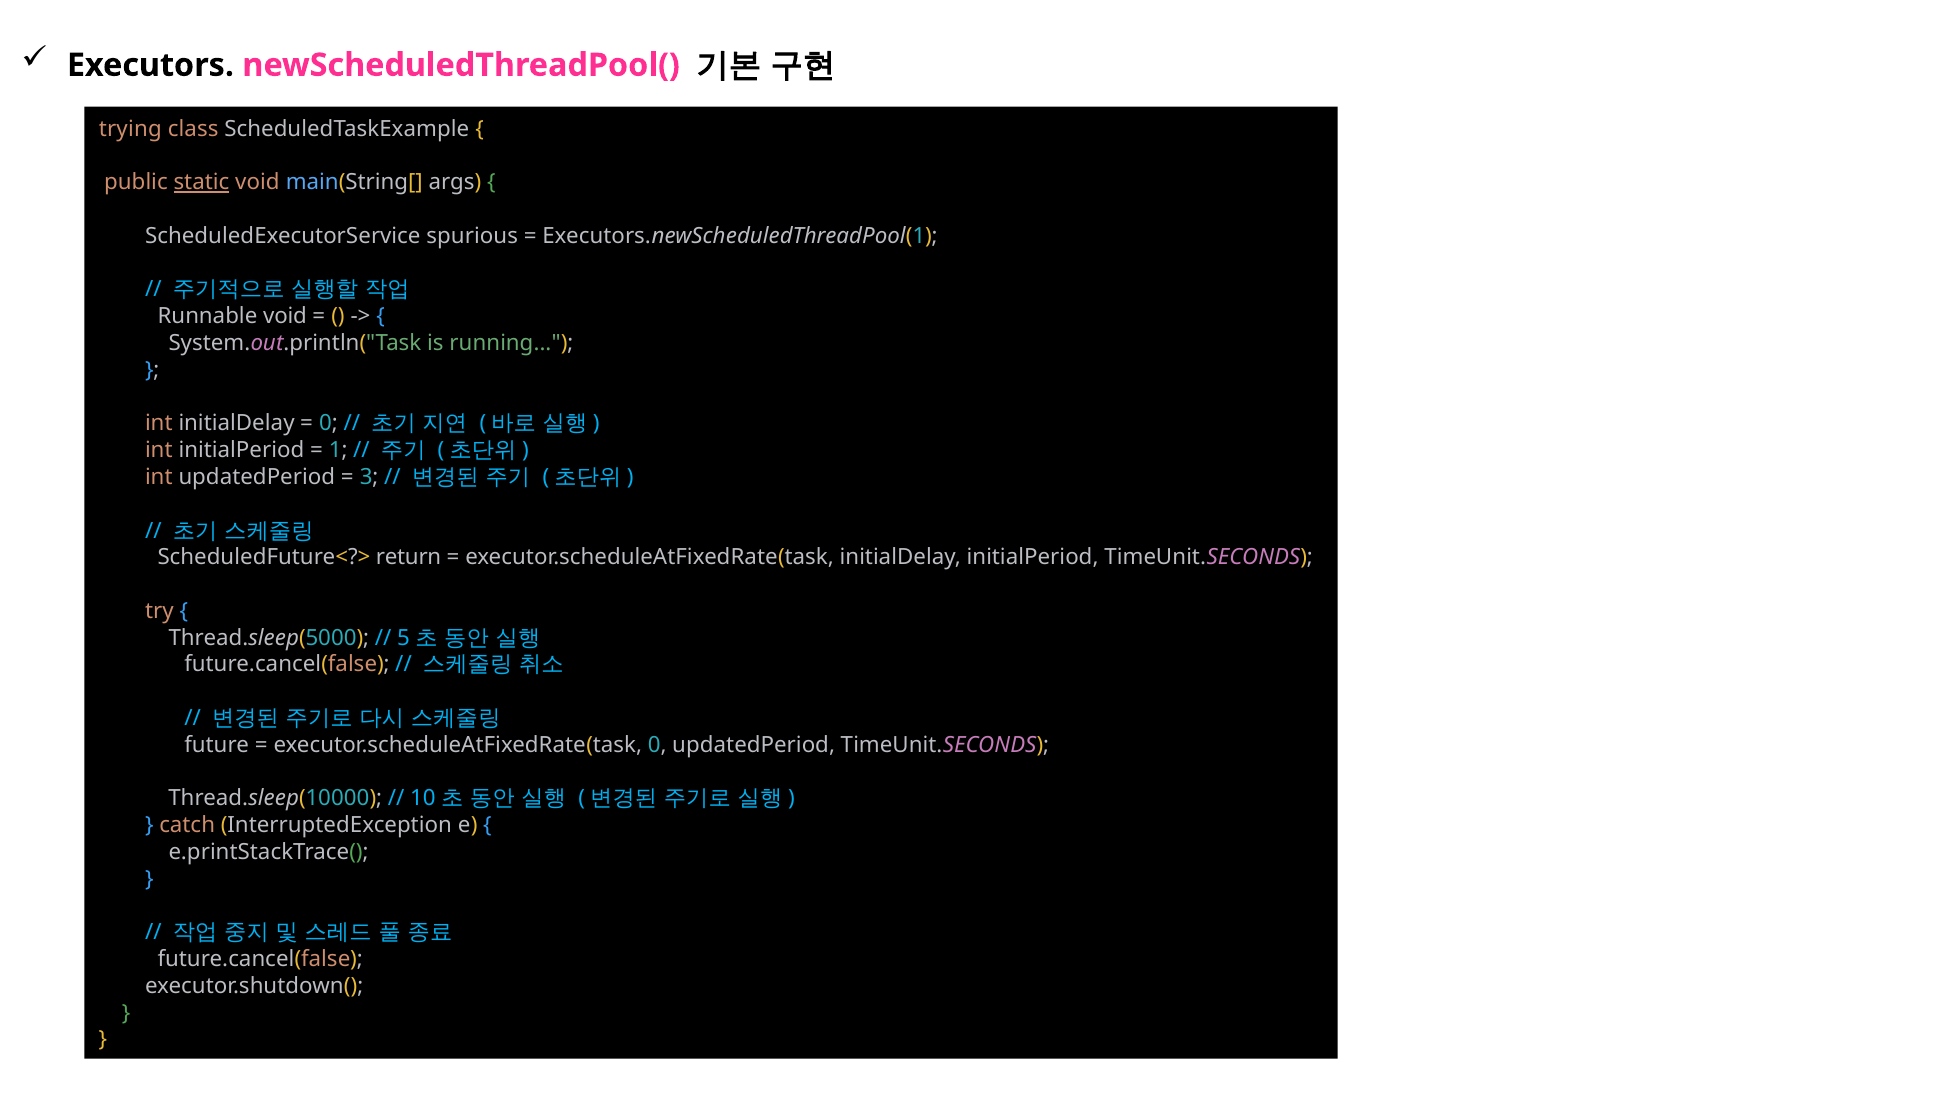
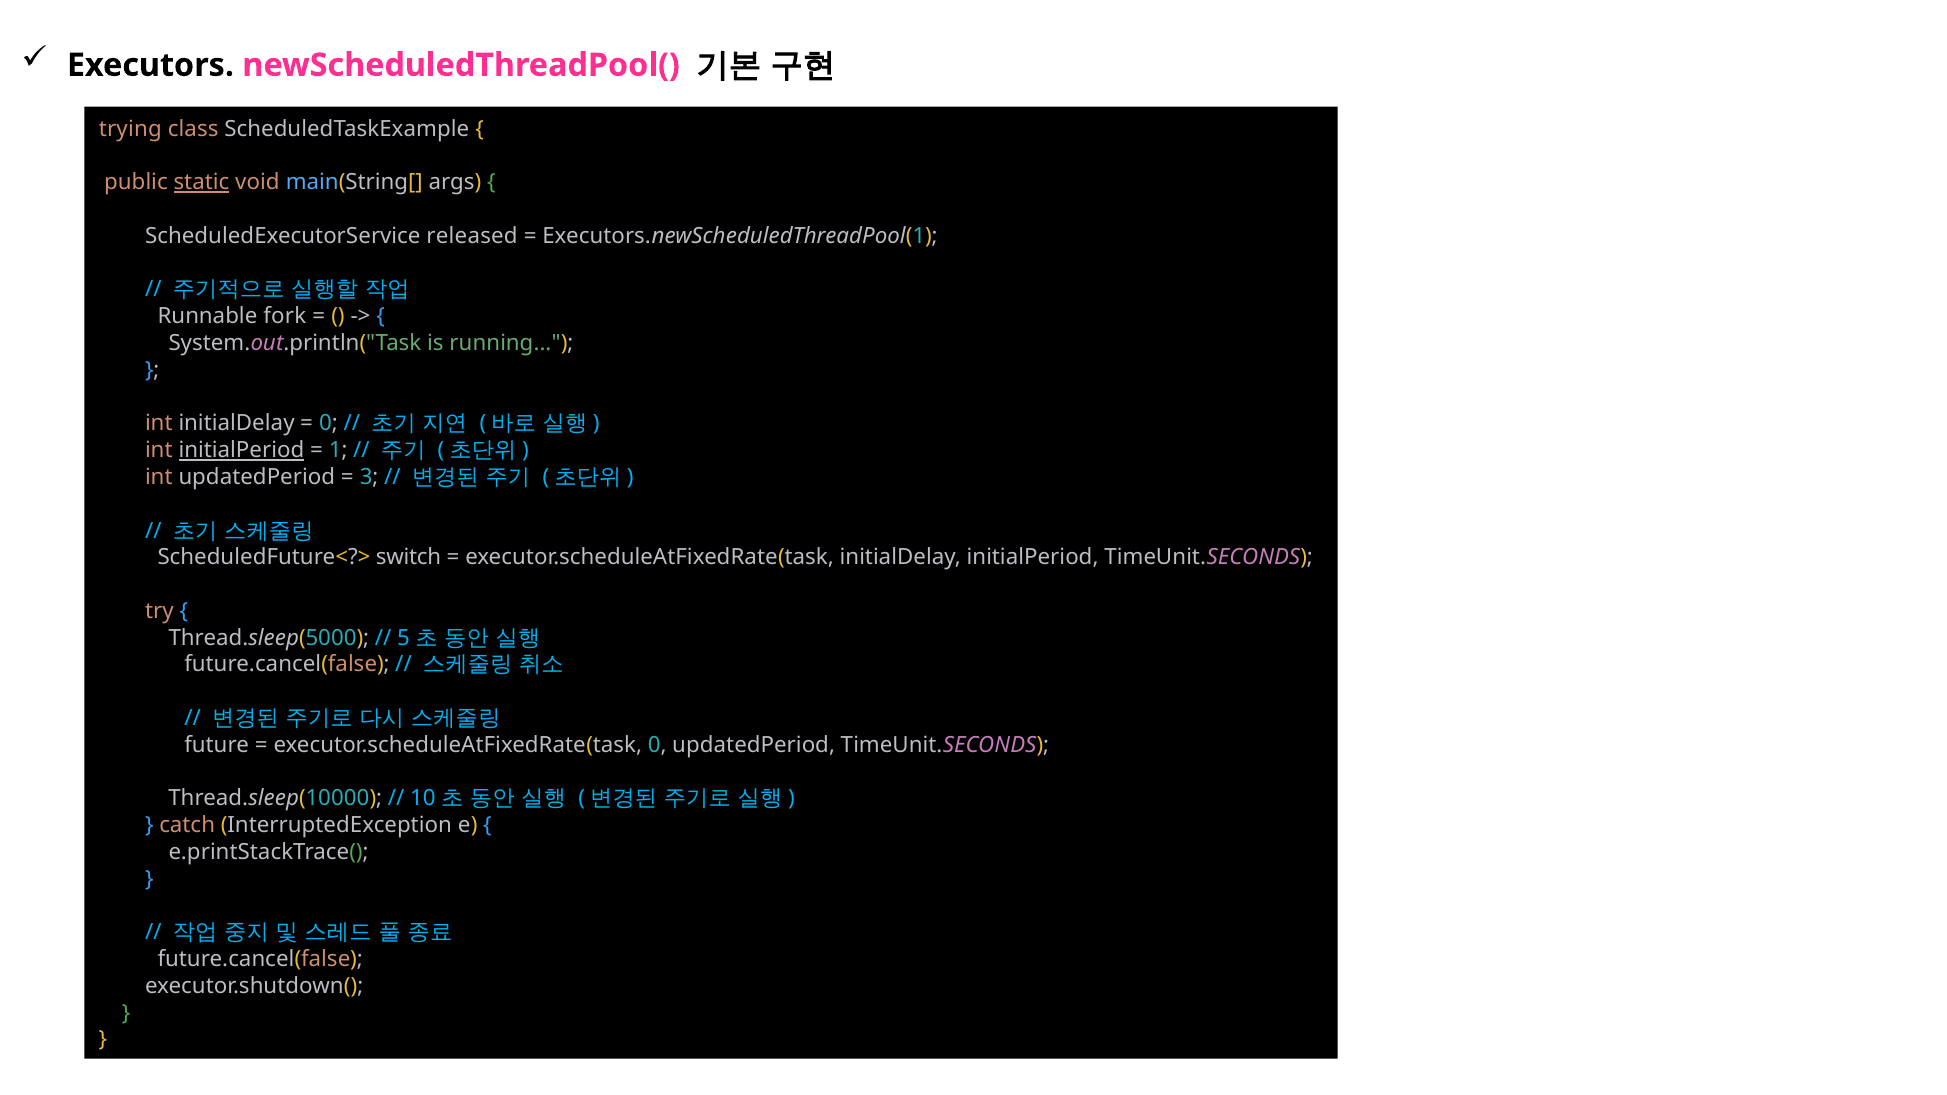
spurious: spurious -> released
Runnable void: void -> fork
initialPeriod at (241, 450) underline: none -> present
return: return -> switch
